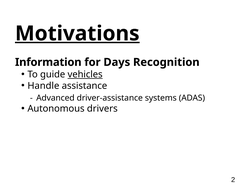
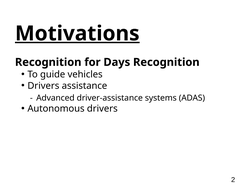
Information at (48, 62): Information -> Recognition
vehicles underline: present -> none
Handle at (43, 85): Handle -> Drivers
